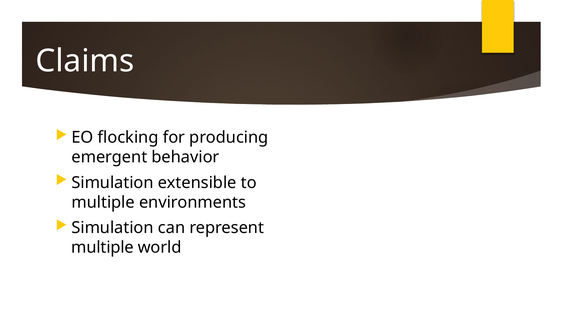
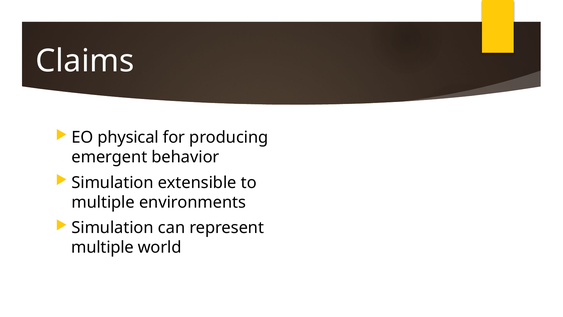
flocking: flocking -> physical
